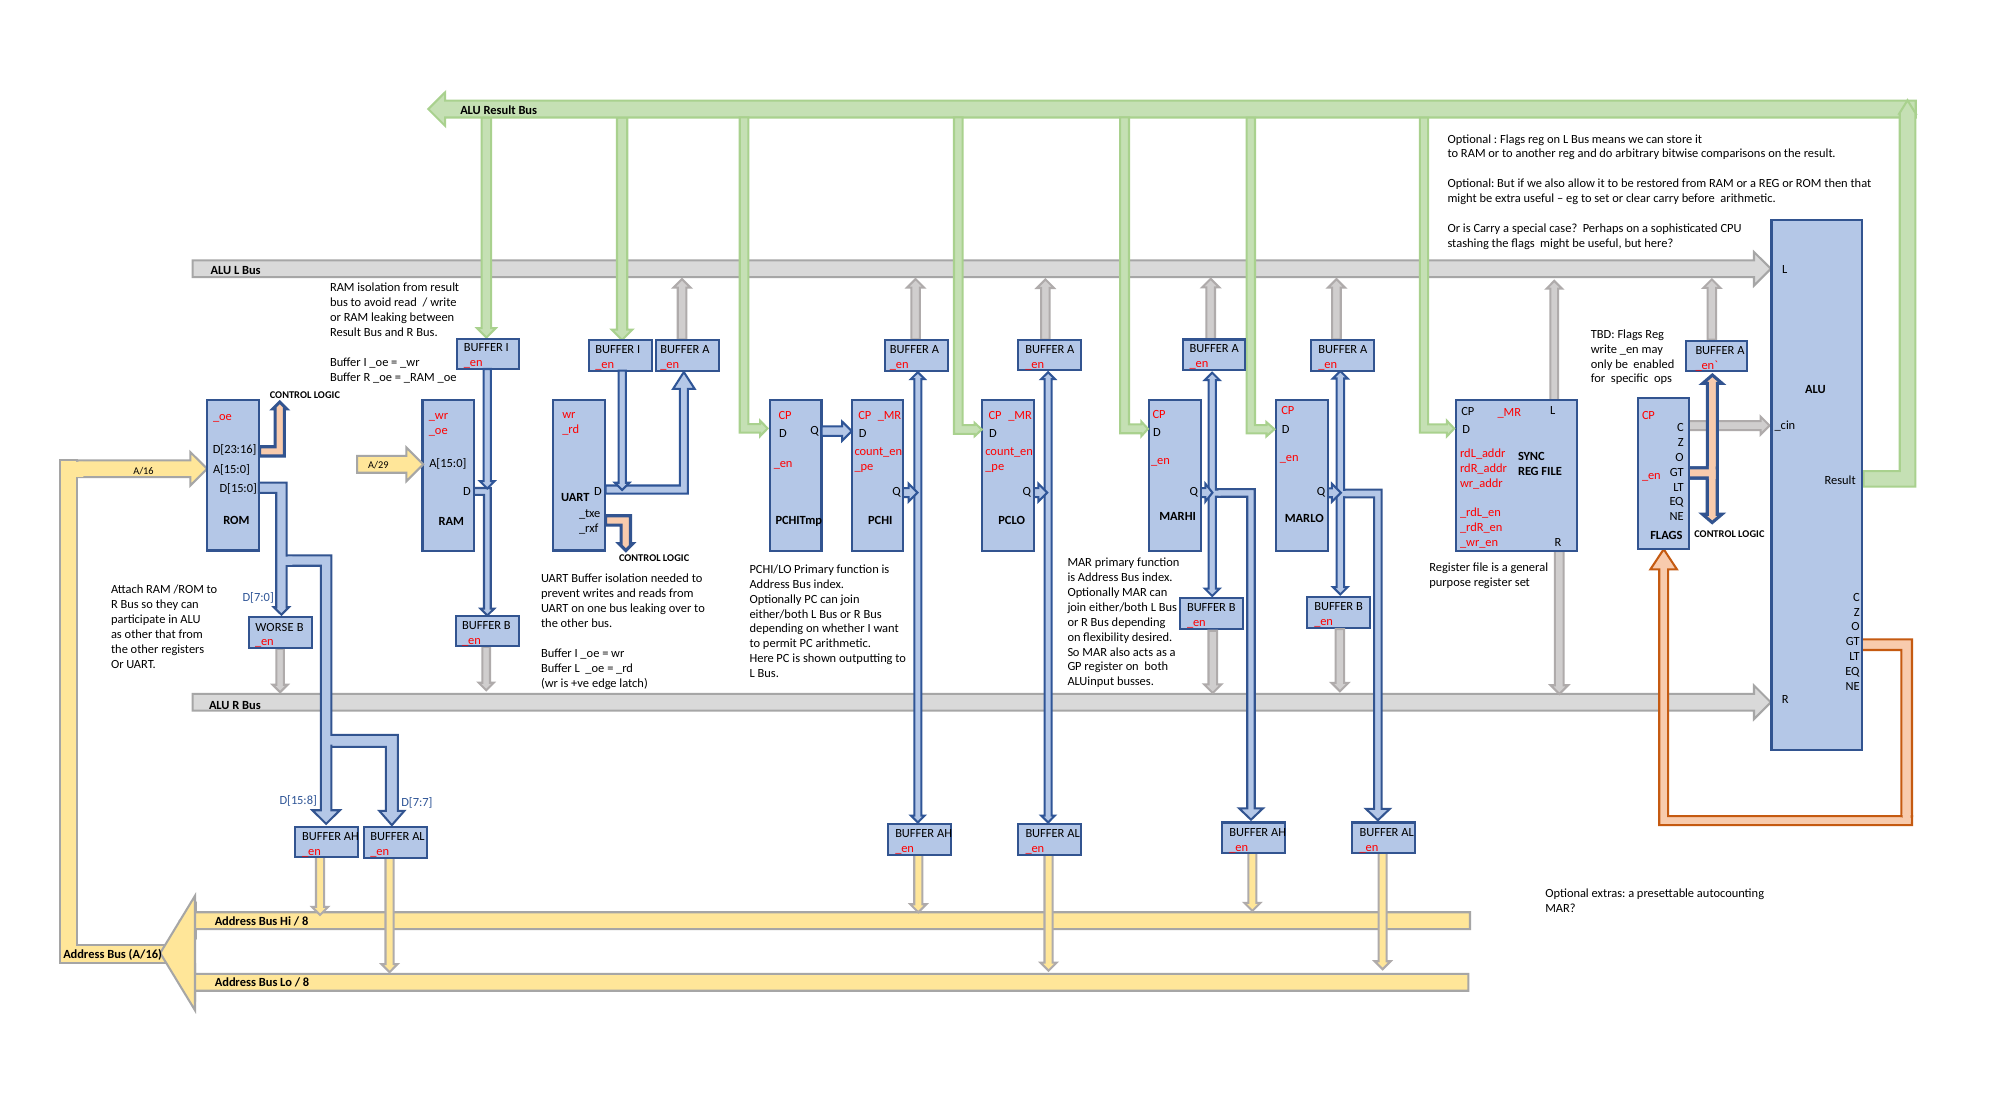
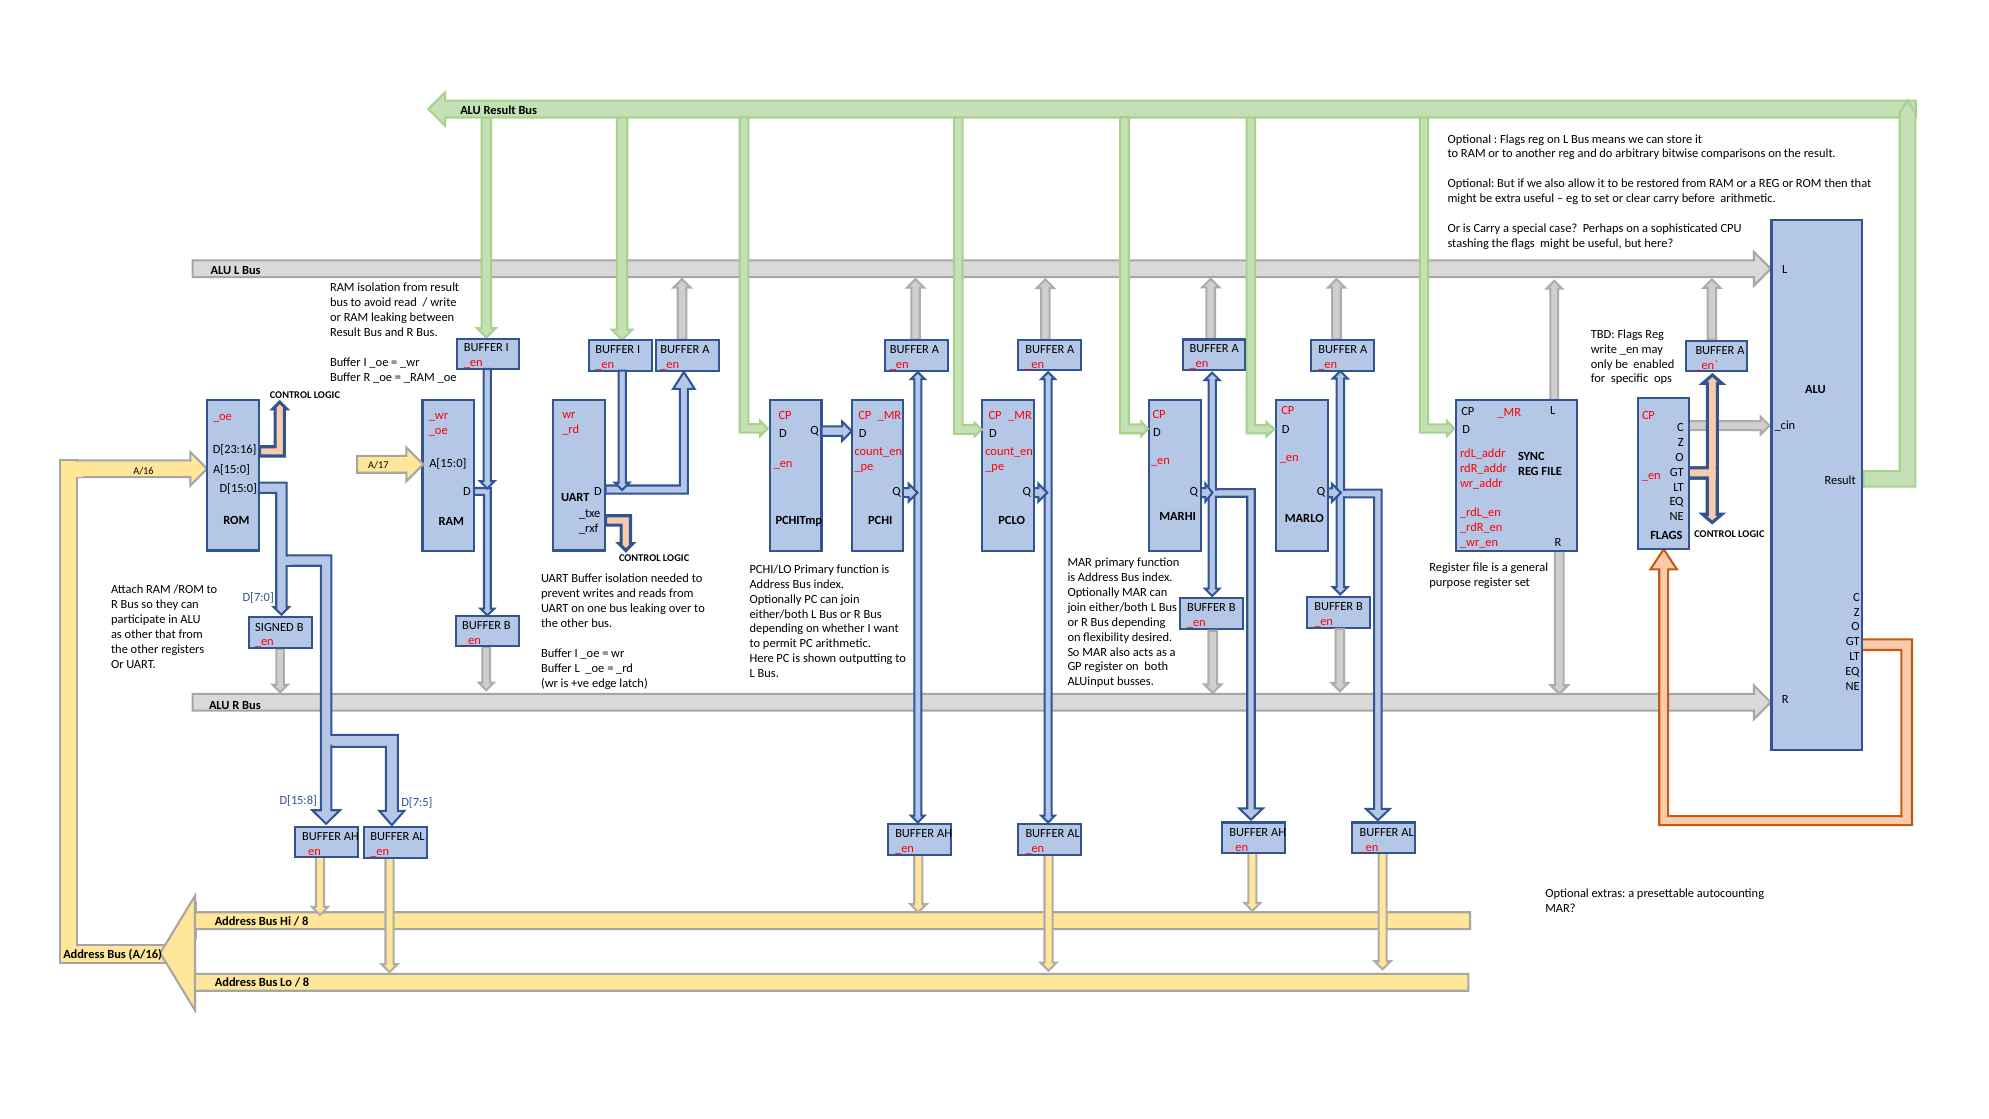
A/29: A/29 -> A/17
WORSE: WORSE -> SIGNED
D[7:7: D[7:7 -> D[7:5
